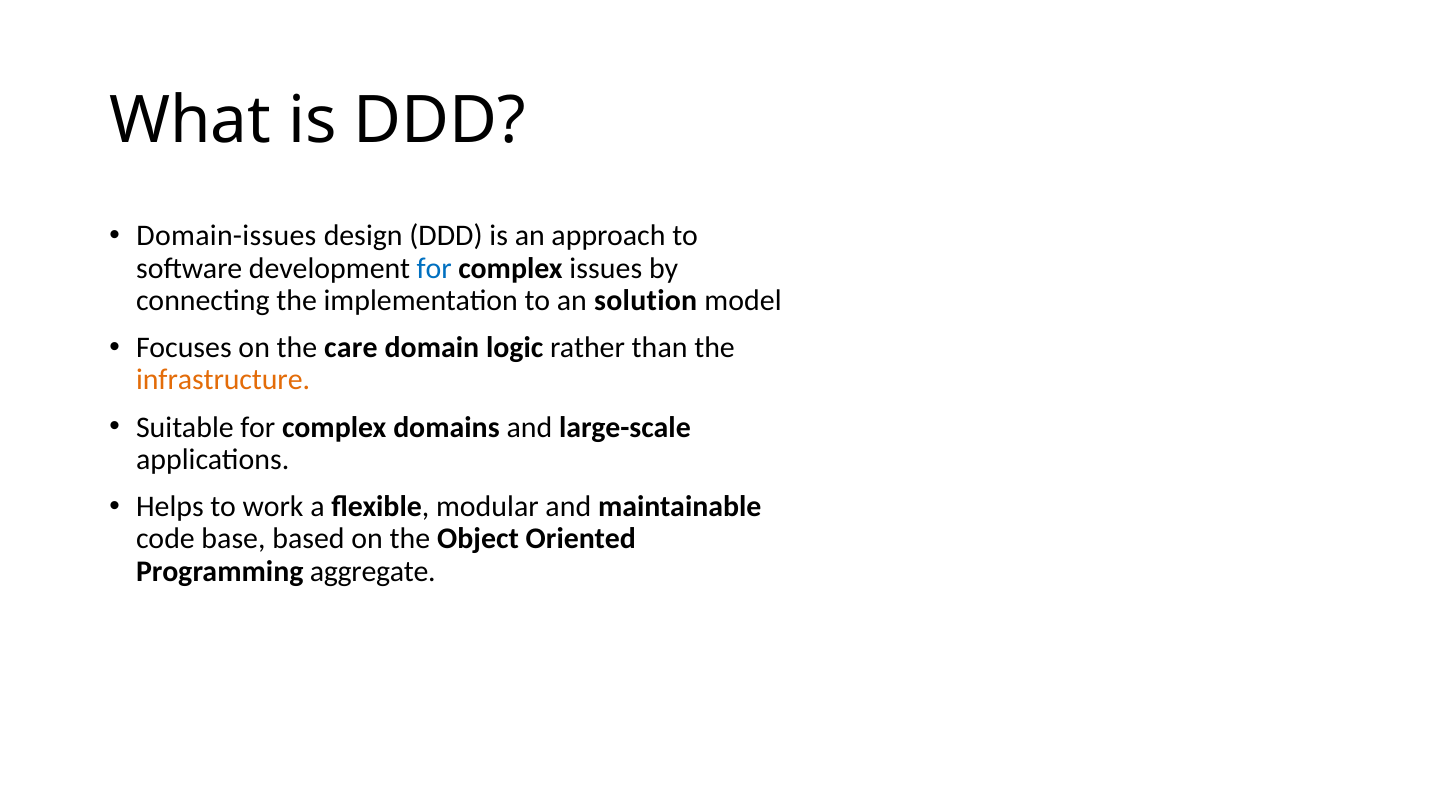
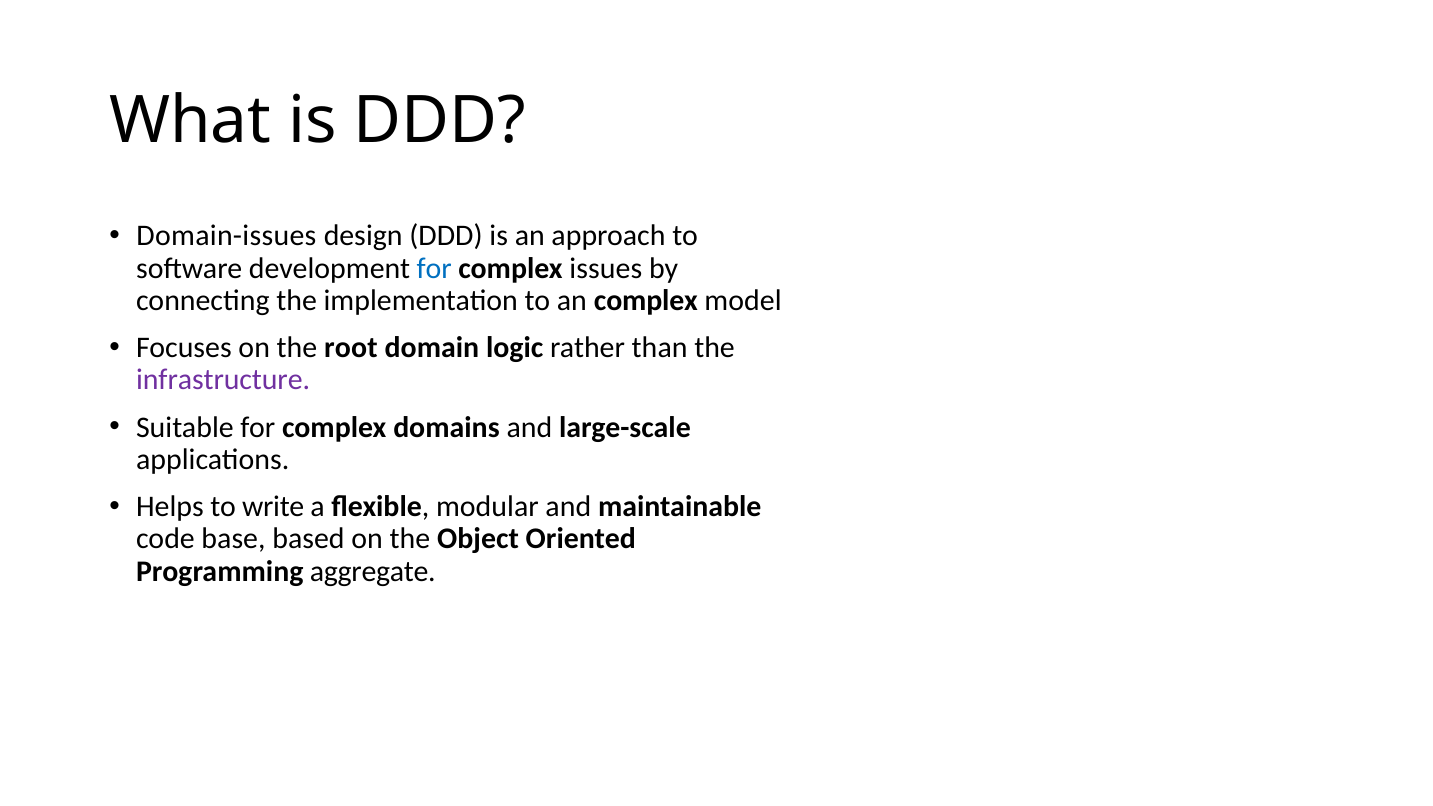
an solution: solution -> complex
care: care -> root
infrastructure colour: orange -> purple
work: work -> write
